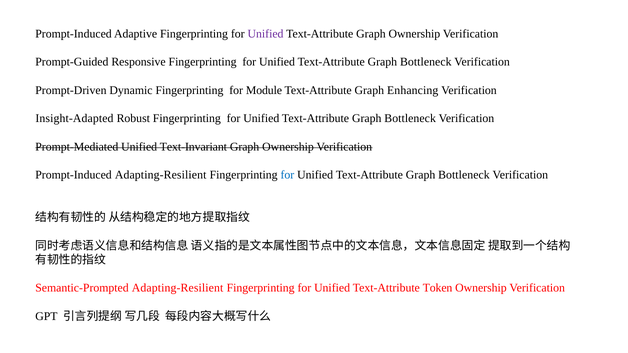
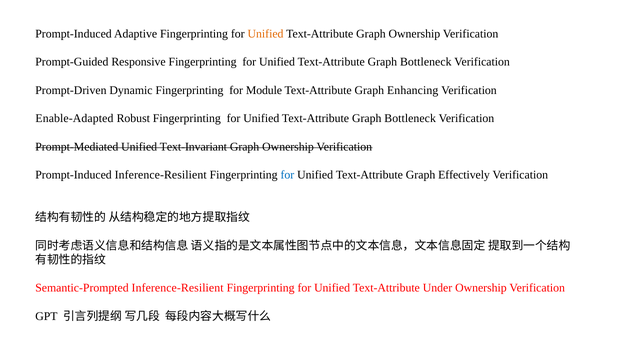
Unified at (266, 34) colour: purple -> orange
Insight-Adapted: Insight-Adapted -> Enable-Adapted
Prompt-Induced Adapting-Resilient: Adapting-Resilient -> Inference-Resilient
Bottleneck at (464, 175): Bottleneck -> Effectively
Semantic-Prompted Adapting-Resilient: Adapting-Resilient -> Inference-Resilient
Token: Token -> Under
